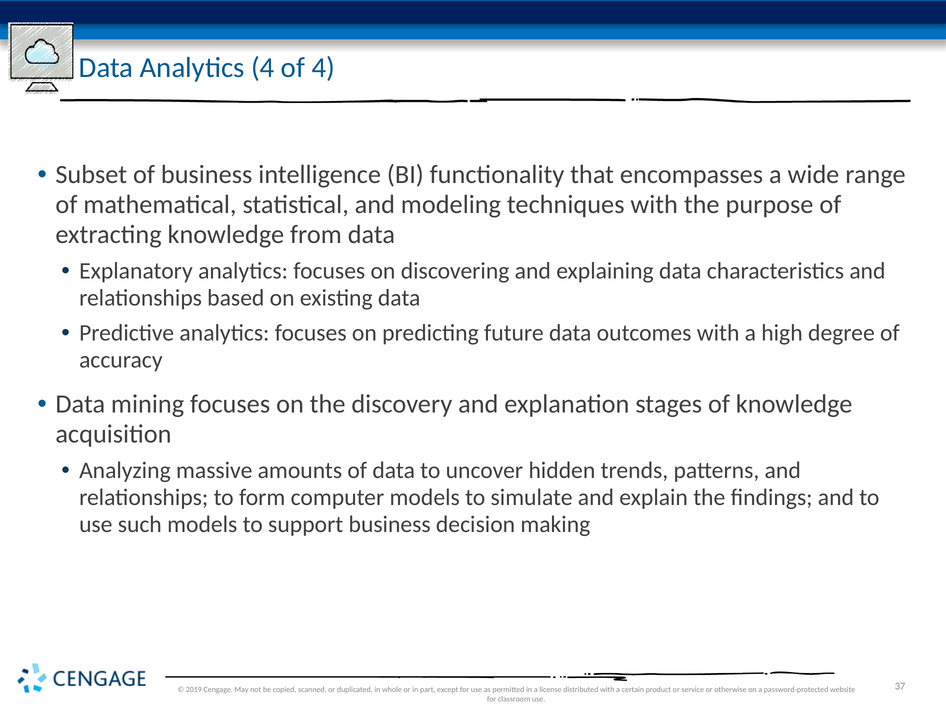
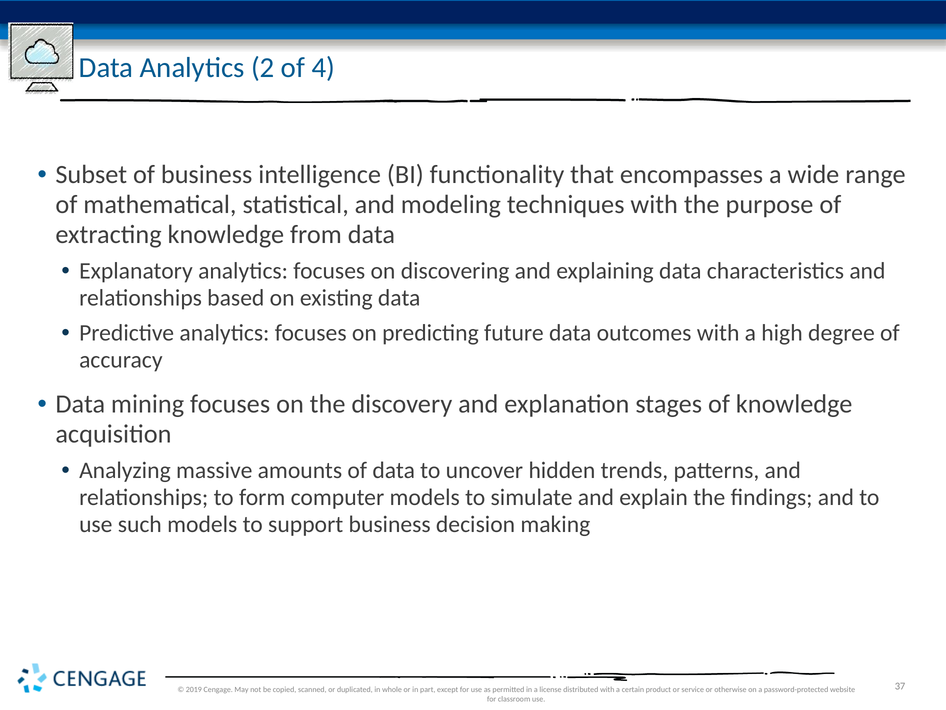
Analytics 4: 4 -> 2
